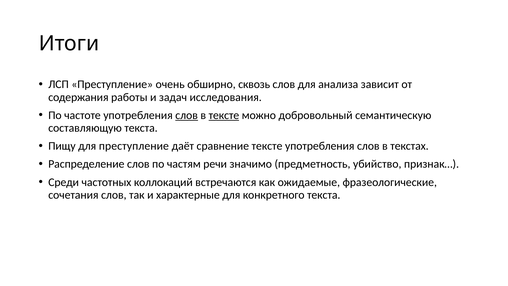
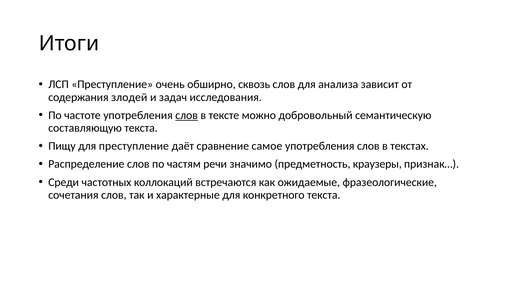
работы: работы -> злодей
тексте at (224, 115) underline: present -> none
сравнение тексте: тексте -> самое
убийство: убийство -> краузеры
